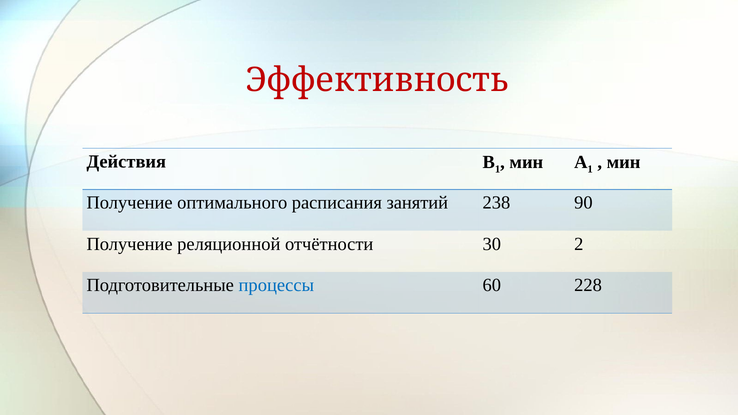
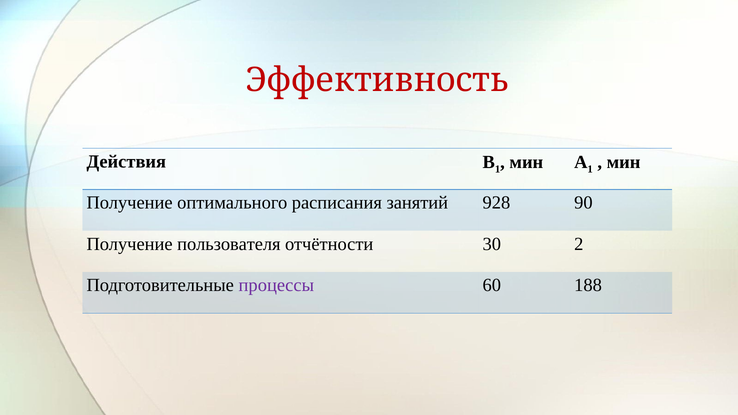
238: 238 -> 928
реляционной: реляционной -> пользователя
процессы colour: blue -> purple
228: 228 -> 188
